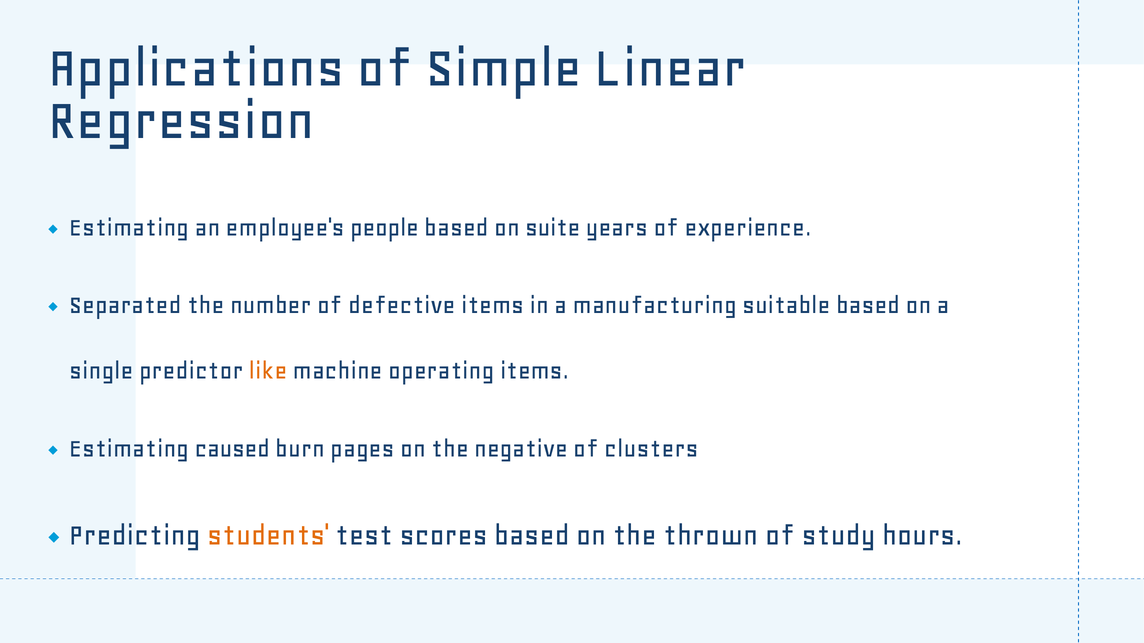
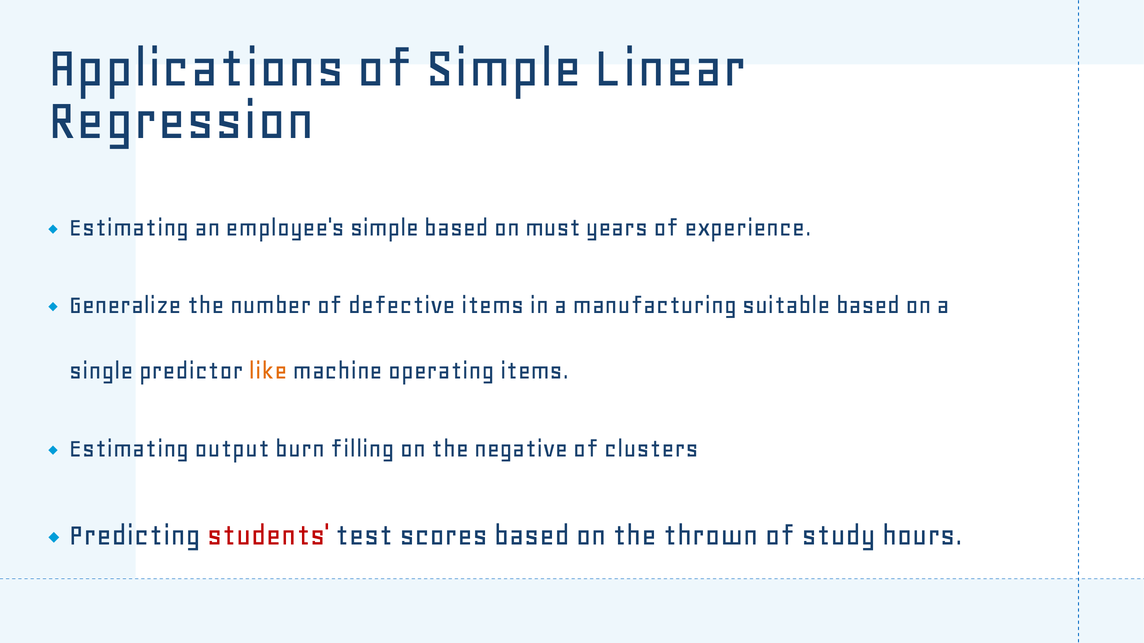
employee's people: people -> simple
suite: suite -> must
Separated: Separated -> Generalize
caused: caused -> output
pages: pages -> filling
students colour: orange -> red
